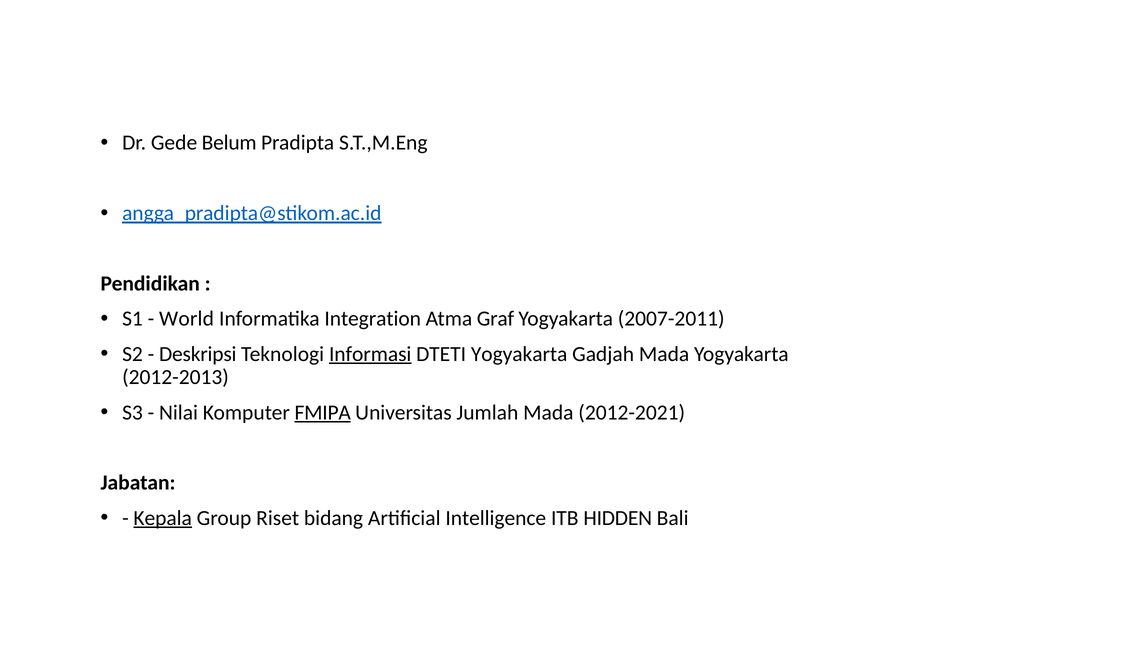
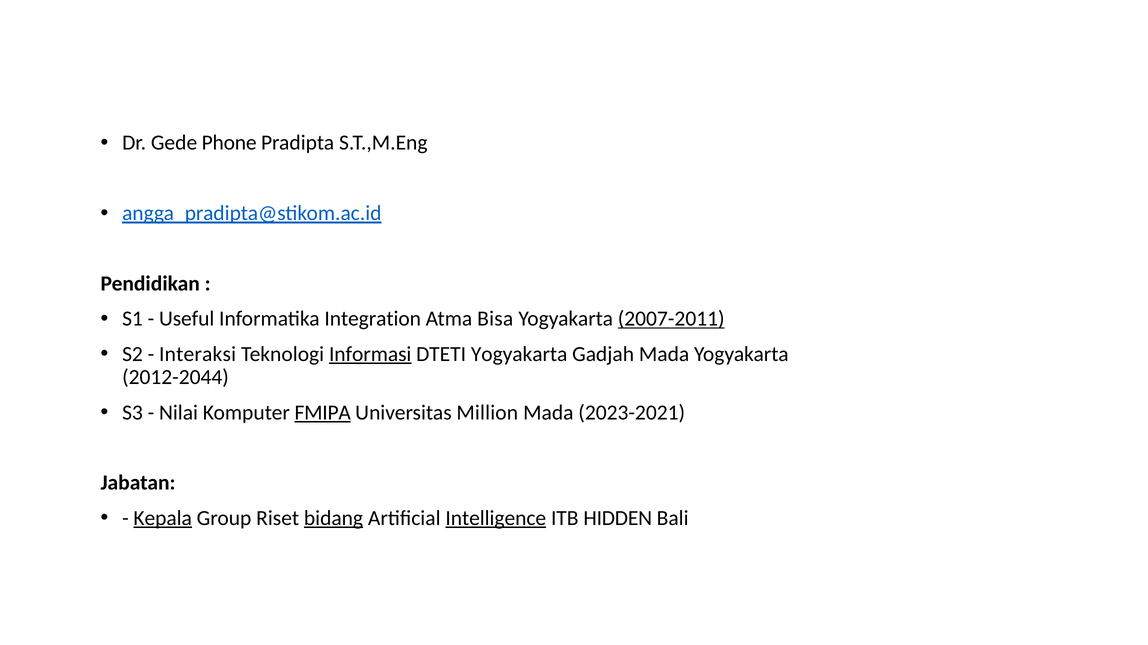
Belum: Belum -> Phone
World: World -> Useful
Graf: Graf -> Bisa
2007-2011 underline: none -> present
Deskripsi: Deskripsi -> Interaksi
2012-2013: 2012-2013 -> 2012-2044
Jumlah: Jumlah -> Million
2012-2021: 2012-2021 -> 2023-2021
bidang underline: none -> present
Intelligence underline: none -> present
